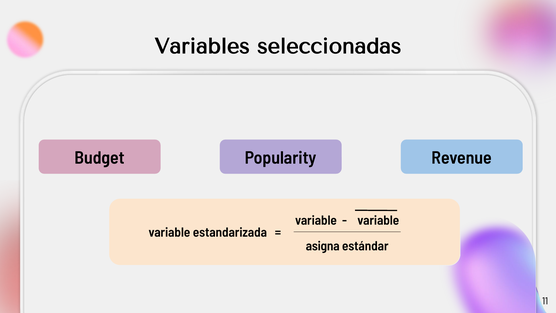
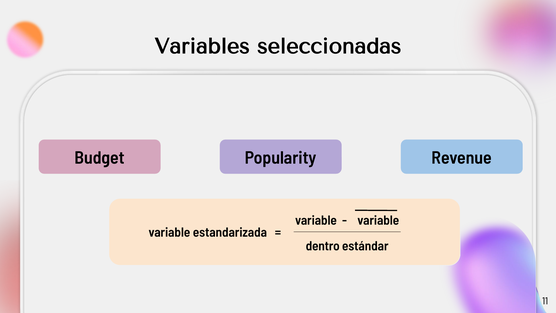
asigna: asigna -> dentro
